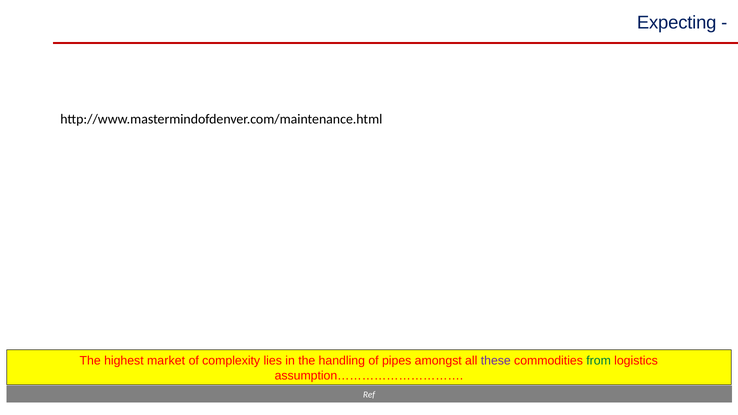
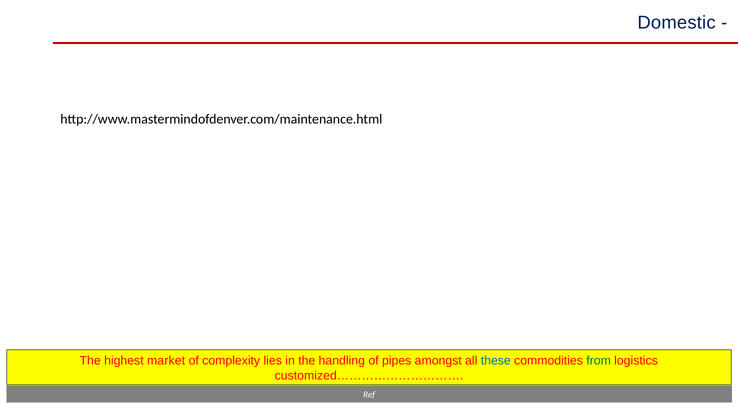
Expecting: Expecting -> Domestic
these colour: purple -> blue
assumption…………………………: assumption………………………… -> customized…………………………
